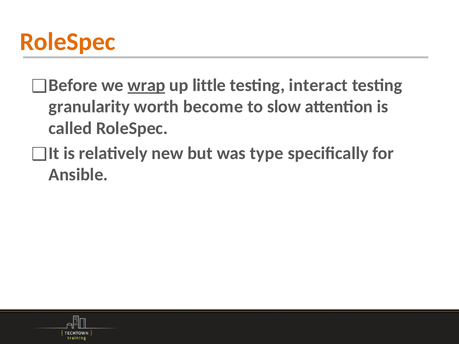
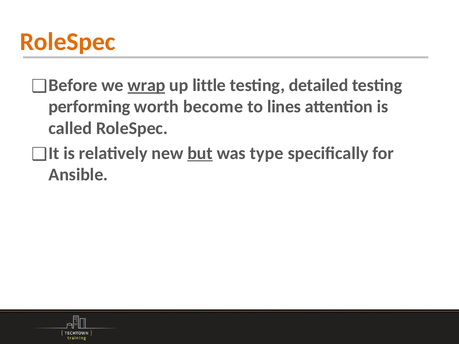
interact: interact -> detailed
granularity: granularity -> performing
slow: slow -> lines
but underline: none -> present
